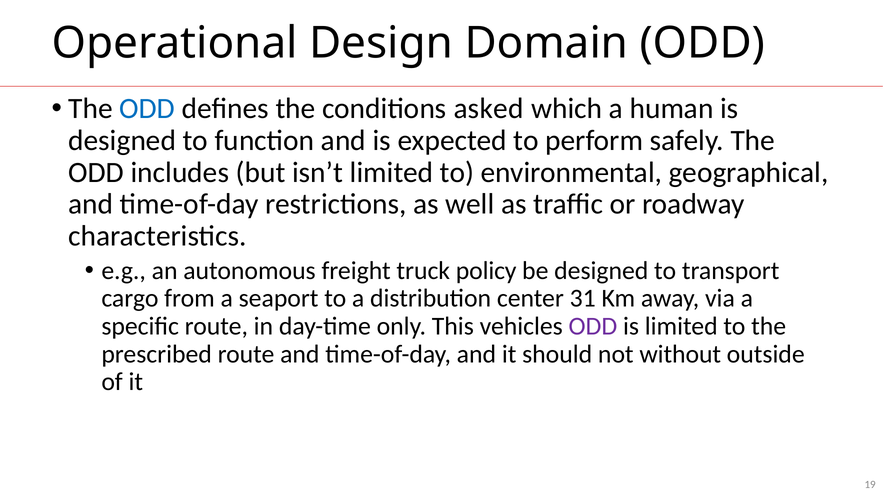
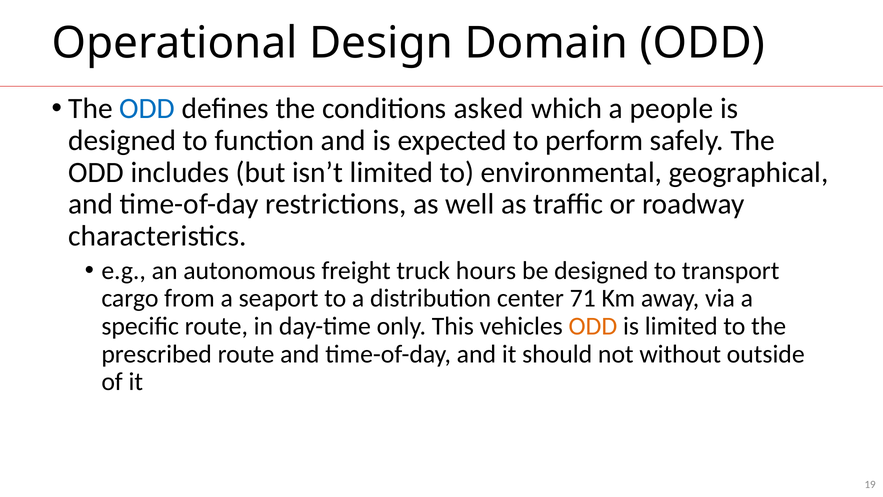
human: human -> people
policy: policy -> hours
31: 31 -> 71
ODD at (593, 326) colour: purple -> orange
